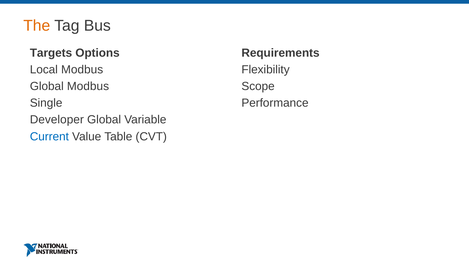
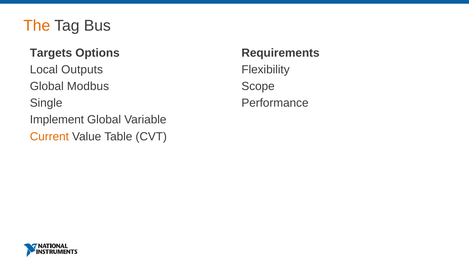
Local Modbus: Modbus -> Outputs
Developer: Developer -> Implement
Current colour: blue -> orange
